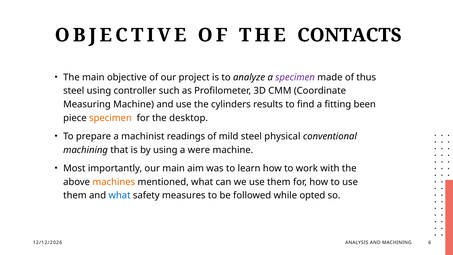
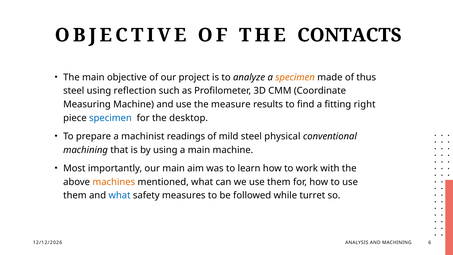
specimen at (295, 77) colour: purple -> orange
controller: controller -> reflection
cylinders: cylinders -> measure
been: been -> right
specimen at (110, 118) colour: orange -> blue
a were: were -> main
opted: opted -> turret
